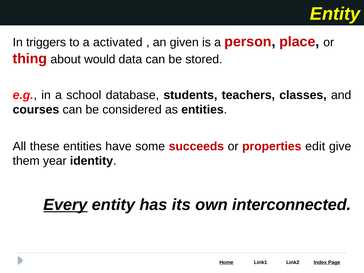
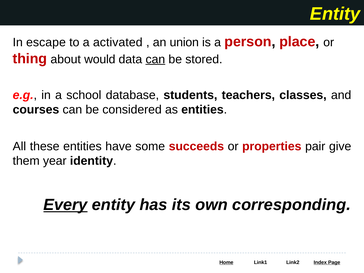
triggers: triggers -> escape
given: given -> union
can at (155, 59) underline: none -> present
edit: edit -> pair
interconnected: interconnected -> corresponding
